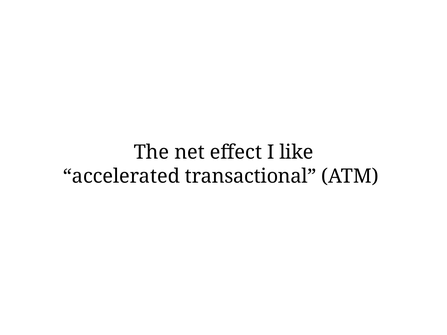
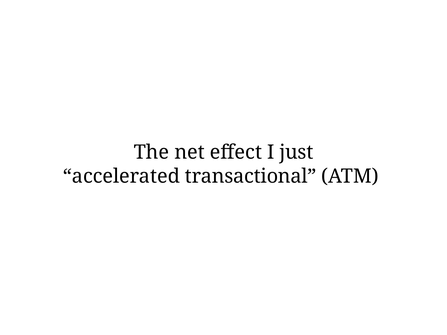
like: like -> just
